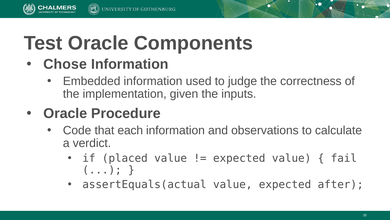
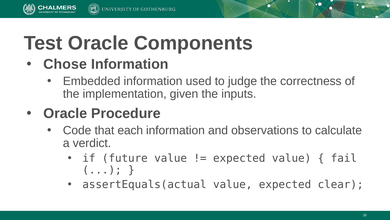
placed: placed -> future
after: after -> clear
